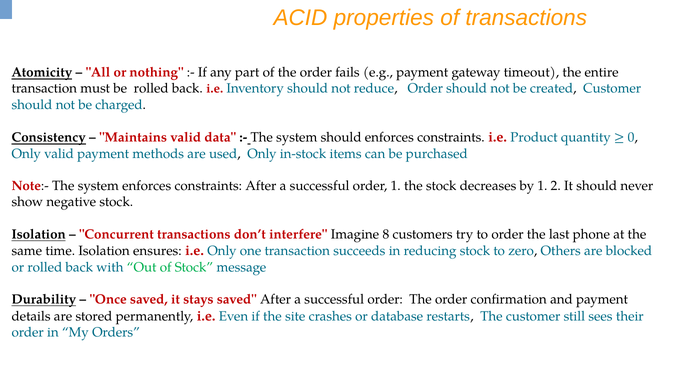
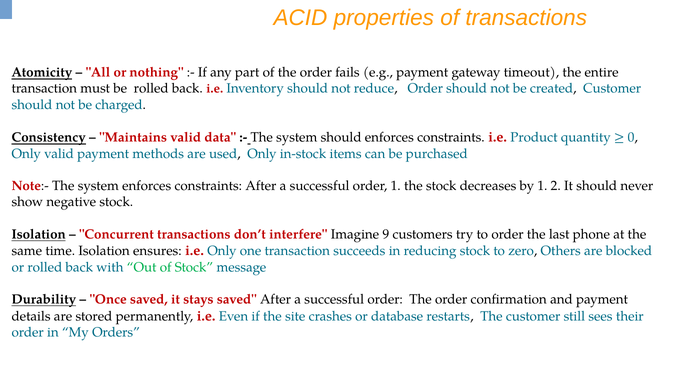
8: 8 -> 9
